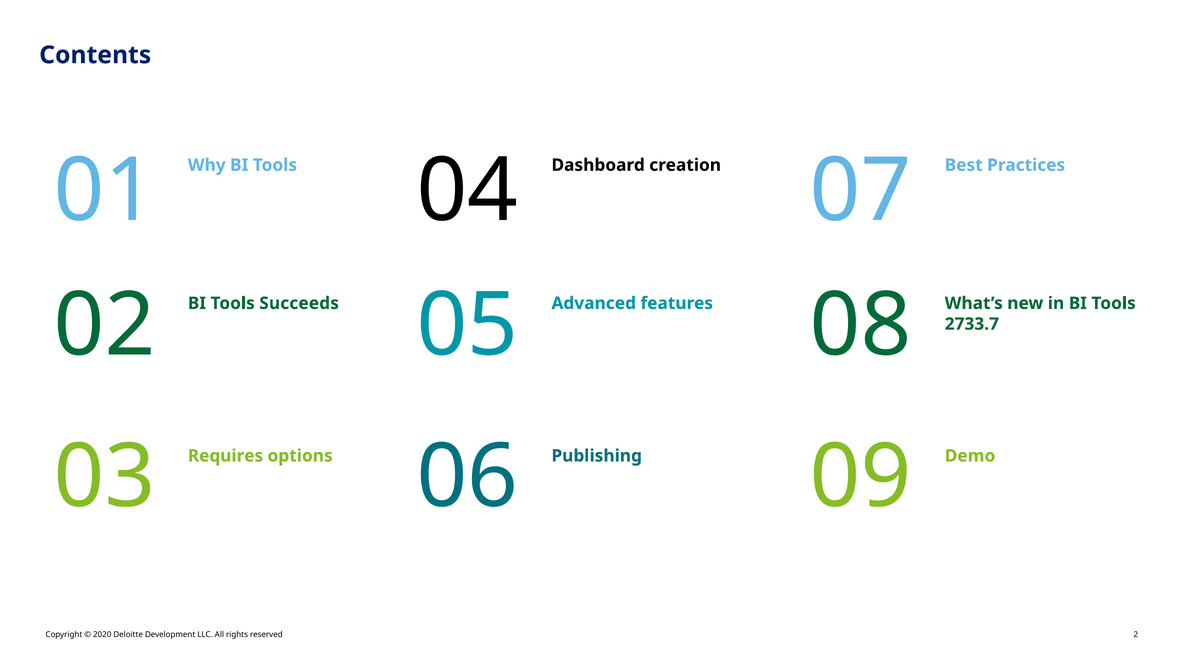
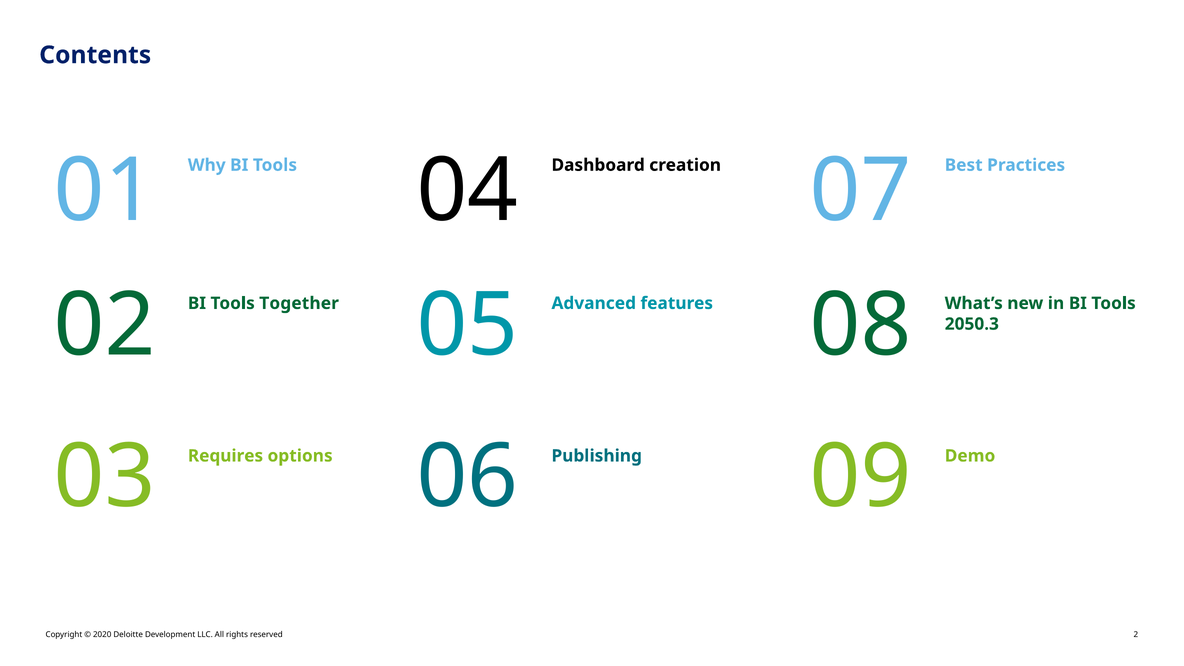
Succeeds: Succeeds -> Together
2733.7: 2733.7 -> 2050.3
